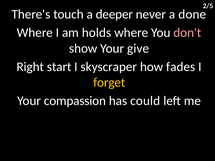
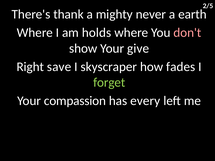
touch: touch -> thank
deeper: deeper -> mighty
done: done -> earth
start: start -> save
forget colour: yellow -> light green
could: could -> every
